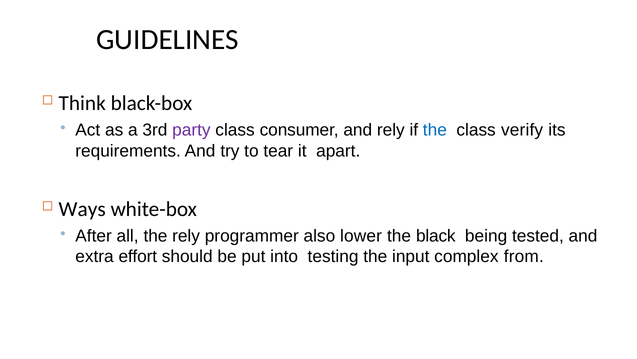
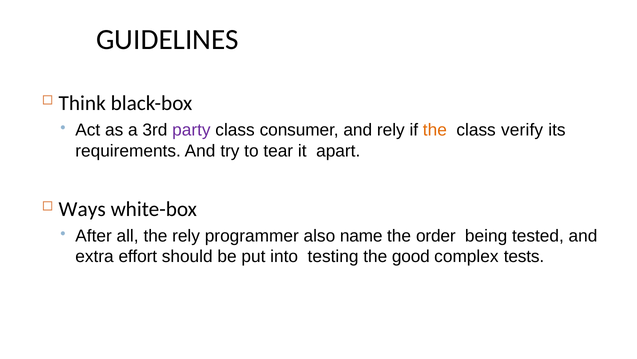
the at (435, 130) colour: blue -> orange
lower: lower -> name
black: black -> order
input: input -> good
from: from -> tests
